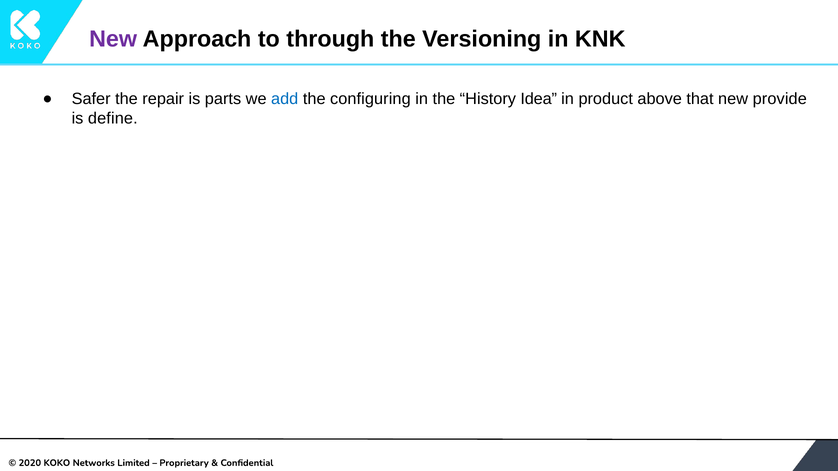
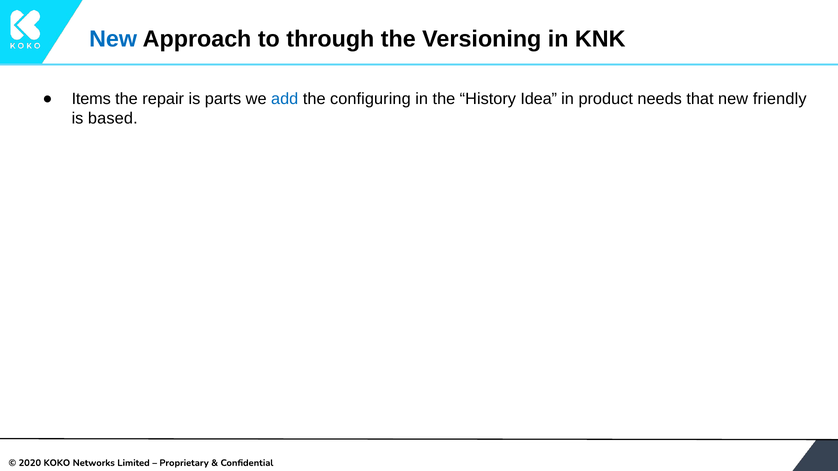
New at (113, 39) colour: purple -> blue
Safer: Safer -> Items
above: above -> needs
provide: provide -> friendly
define: define -> based
